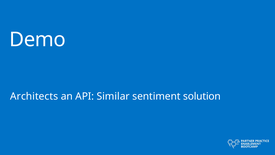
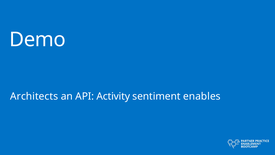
Similar: Similar -> Activity
solution: solution -> enables
